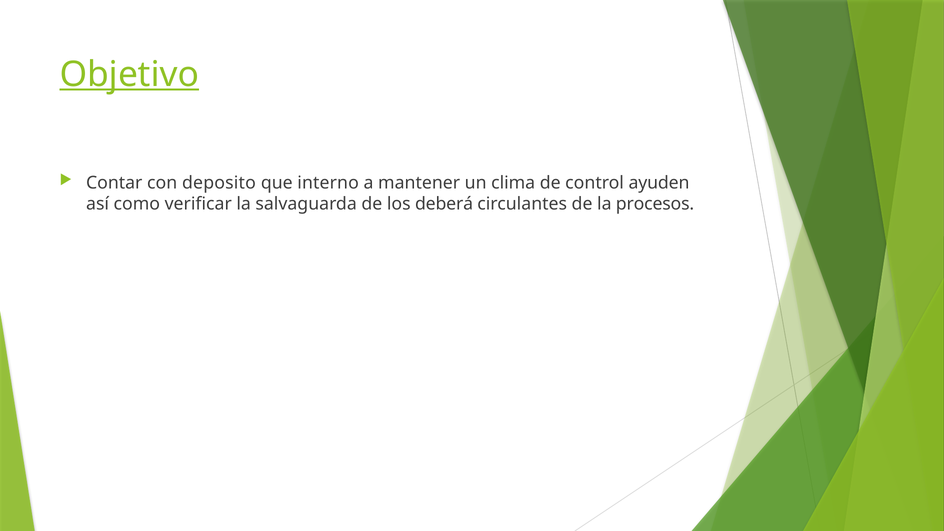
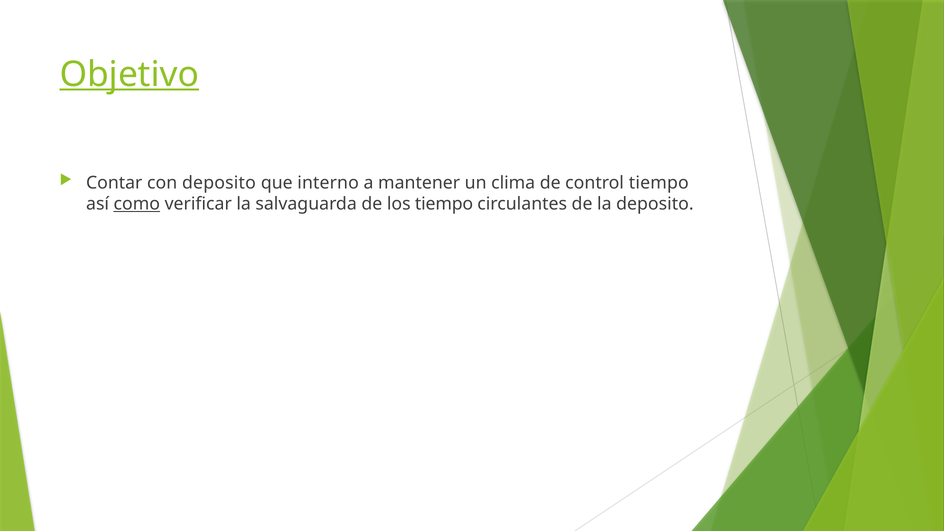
control ayuden: ayuden -> tiempo
como underline: none -> present
los deberá: deberá -> tiempo
la procesos: procesos -> deposito
